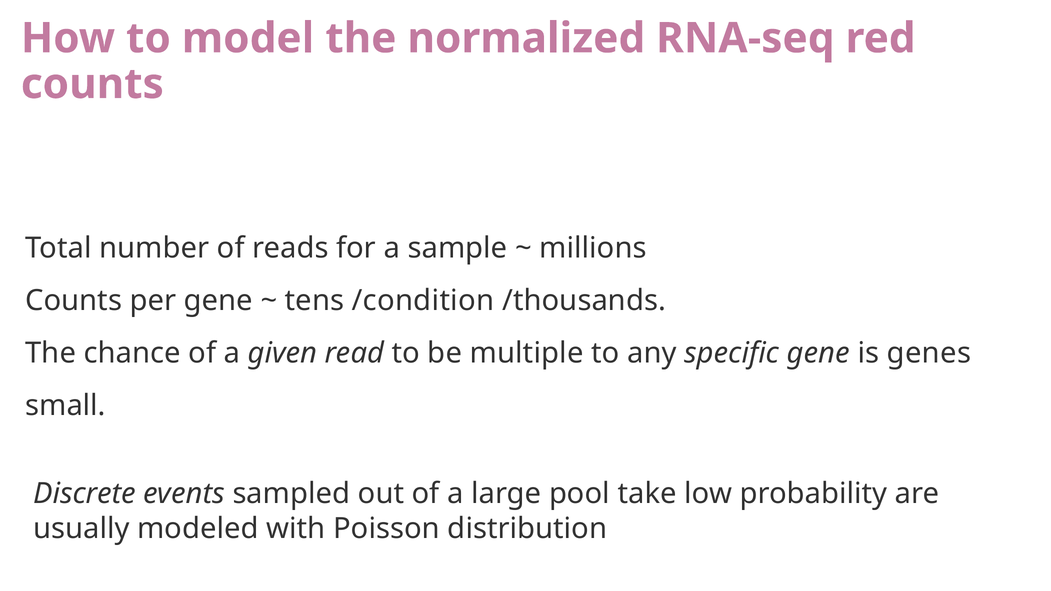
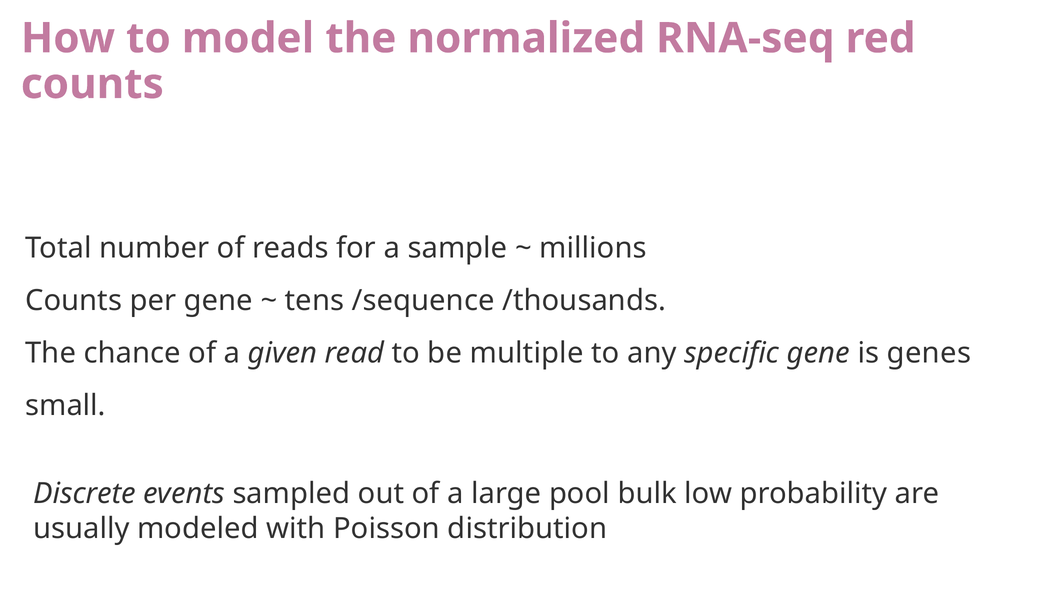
/condition: /condition -> /sequence
take: take -> bulk
